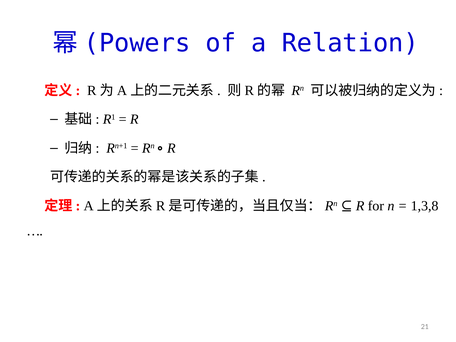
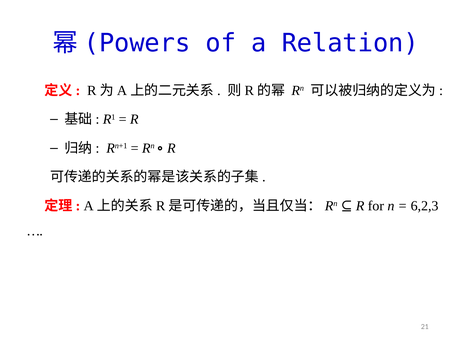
1,3,8: 1,3,8 -> 6,2,3
